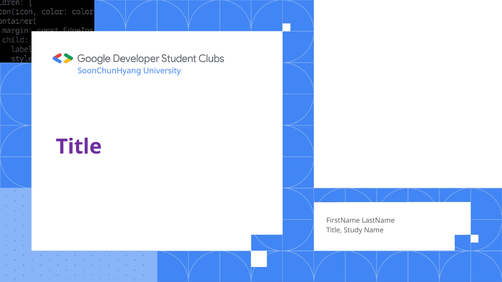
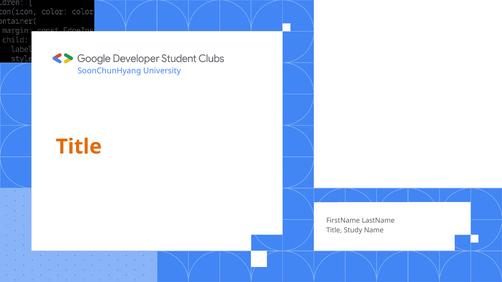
Title at (79, 147) colour: purple -> orange
